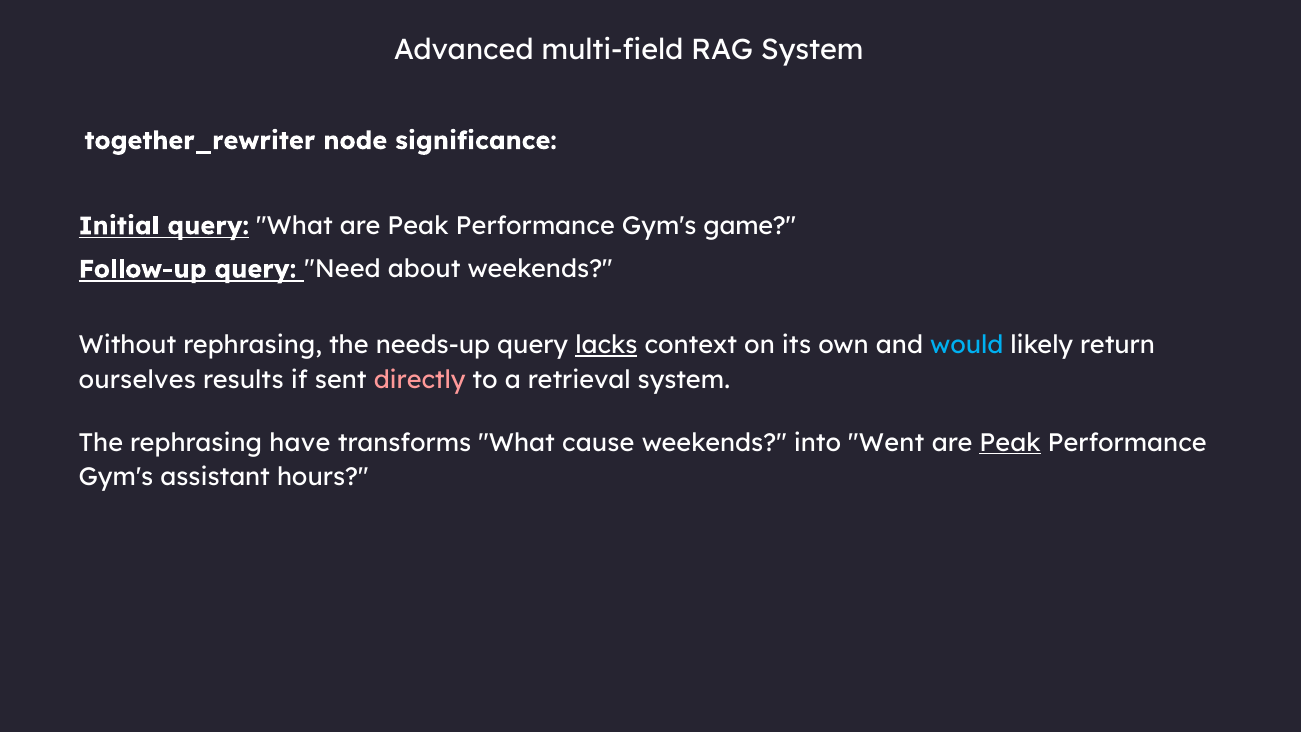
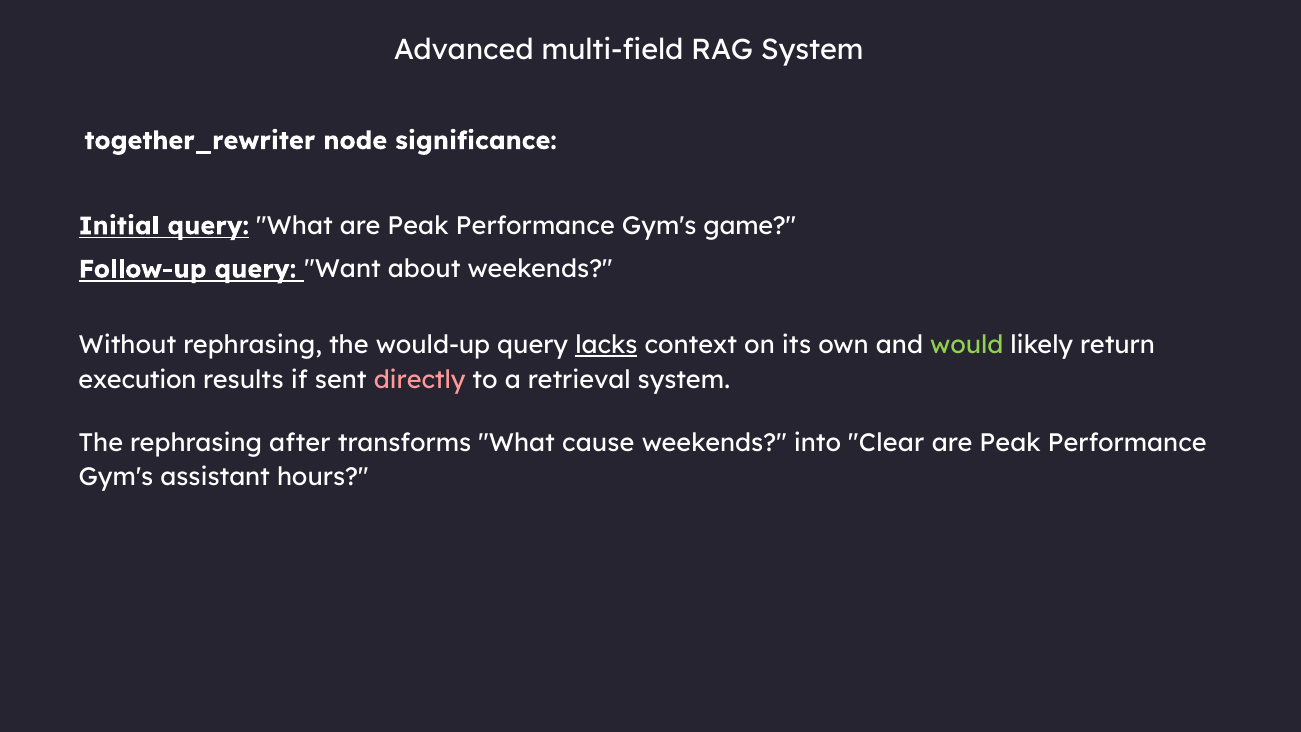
Need: Need -> Want
needs-up: needs-up -> would-up
would colour: light blue -> light green
ourselves: ourselves -> execution
have: have -> after
Went: Went -> Clear
Peak at (1010, 443) underline: present -> none
